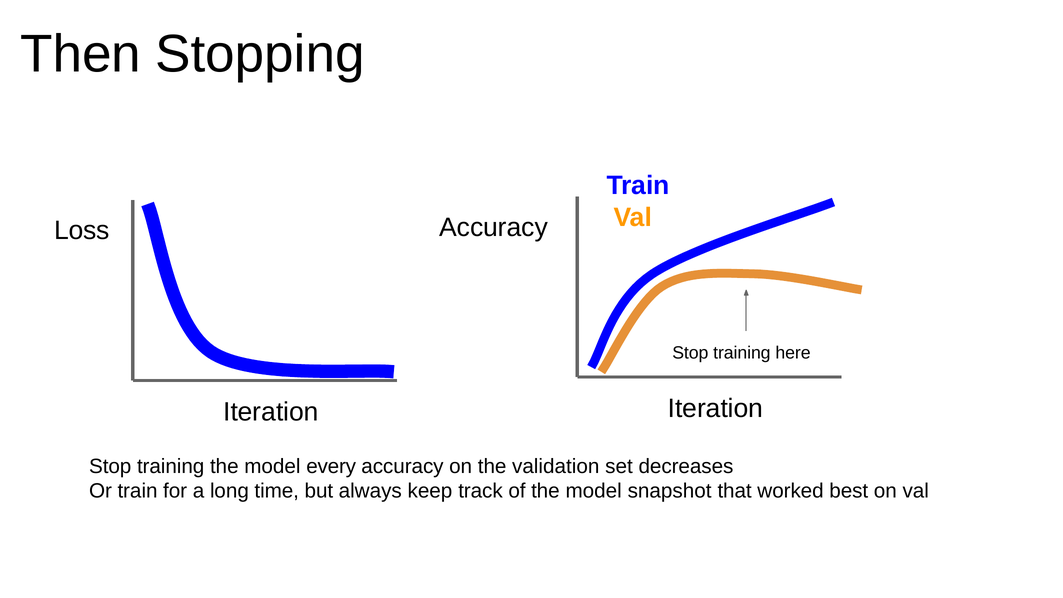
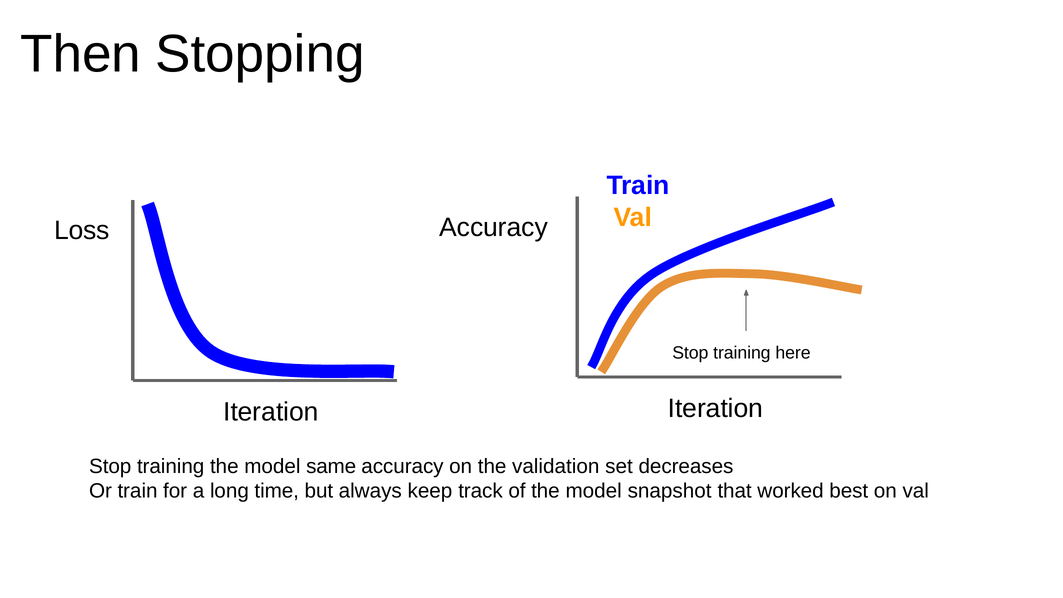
every: every -> same
